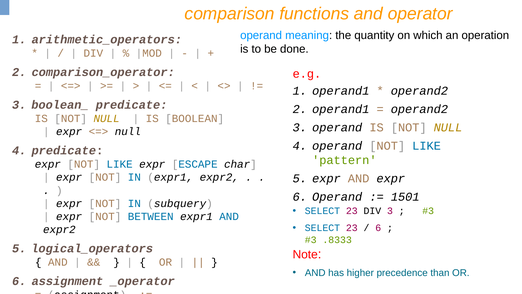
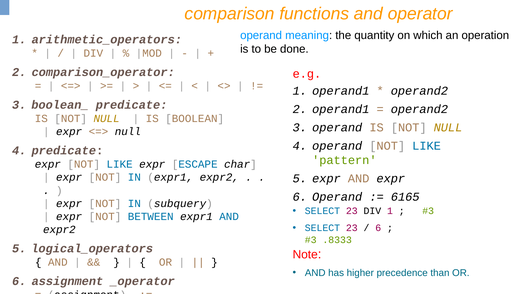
1501: 1501 -> 6165
DIV 3: 3 -> 1
